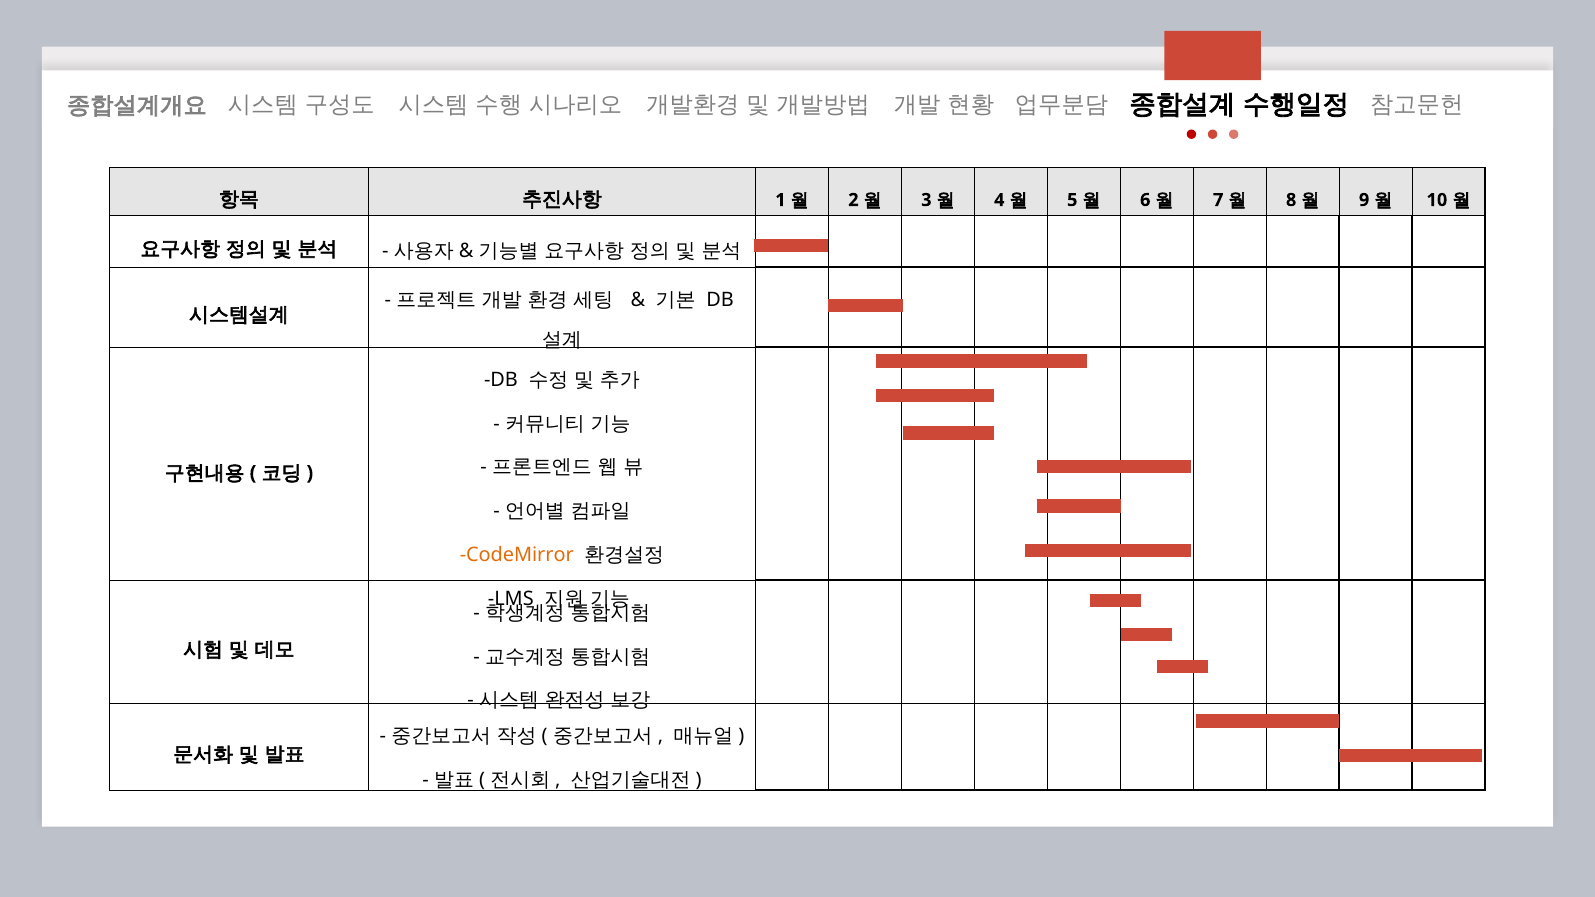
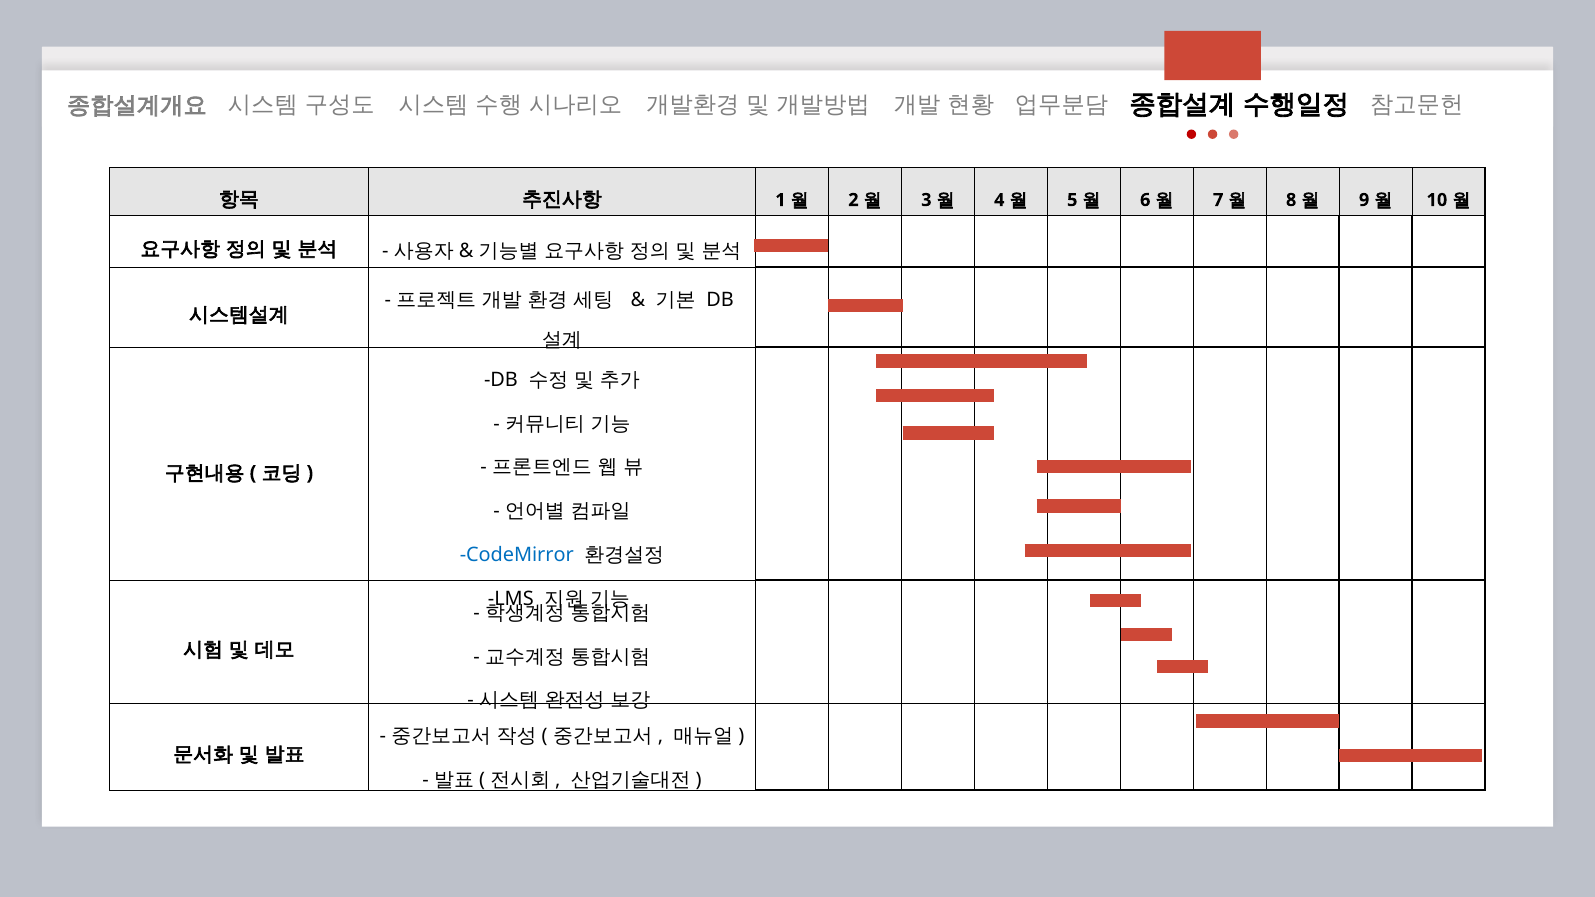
CodeMirror colour: orange -> blue
